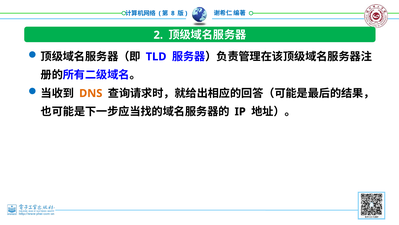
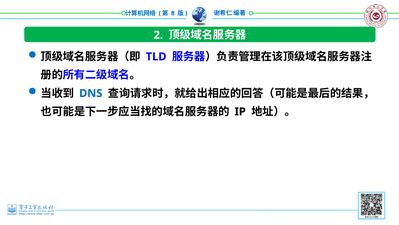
DNS colour: orange -> blue
